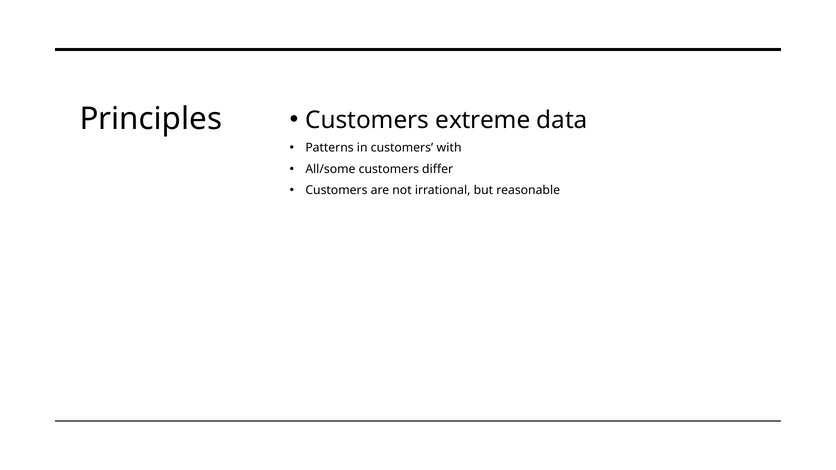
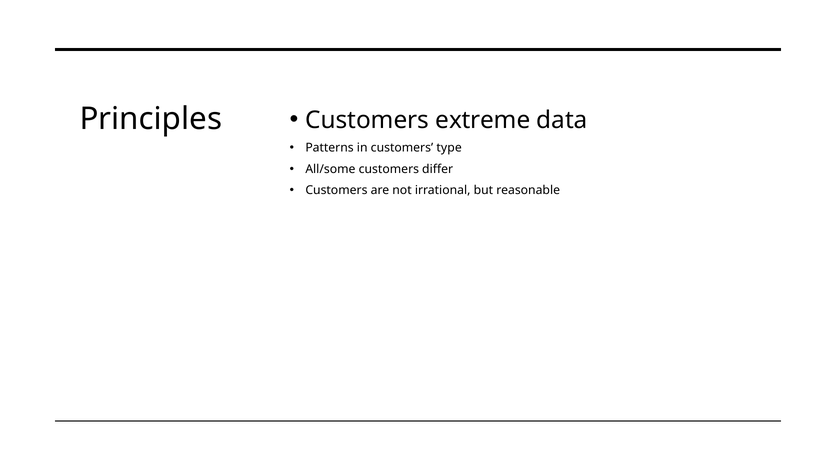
with: with -> type
